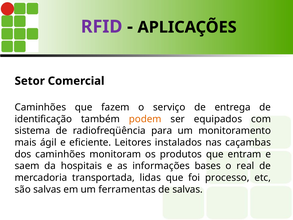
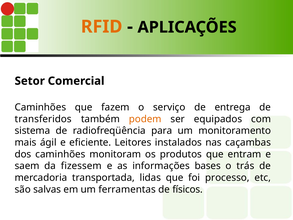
RFID colour: purple -> orange
identificação: identificação -> transferidos
hospitais: hospitais -> fizessem
real: real -> trás
de salvas: salvas -> físicos
